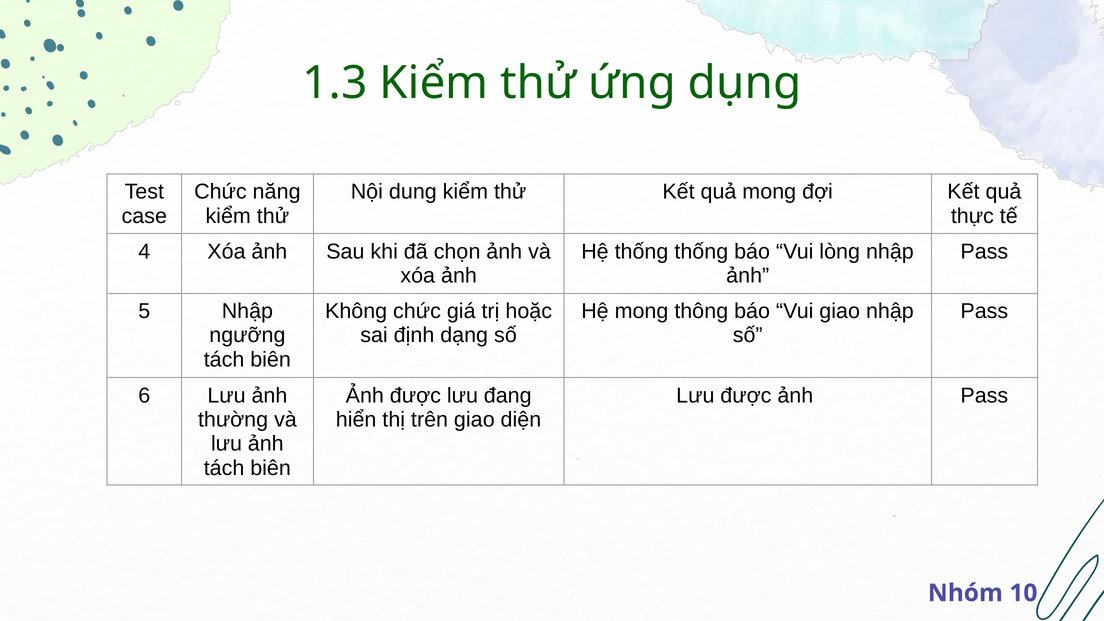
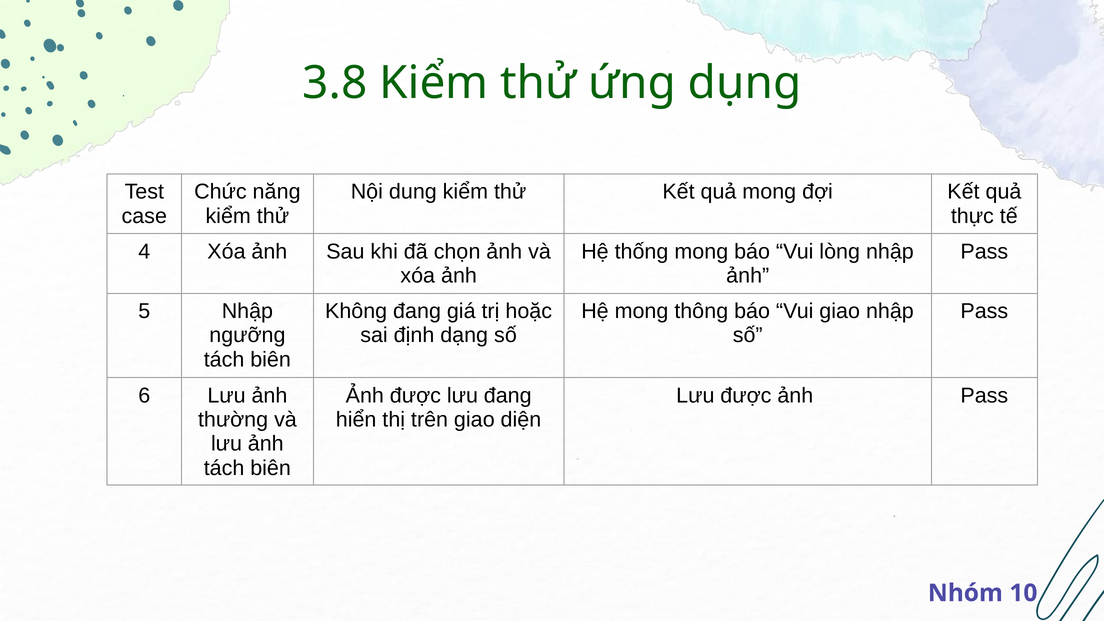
1.3: 1.3 -> 3.8
thống thống: thống -> mong
Không chức: chức -> đang
